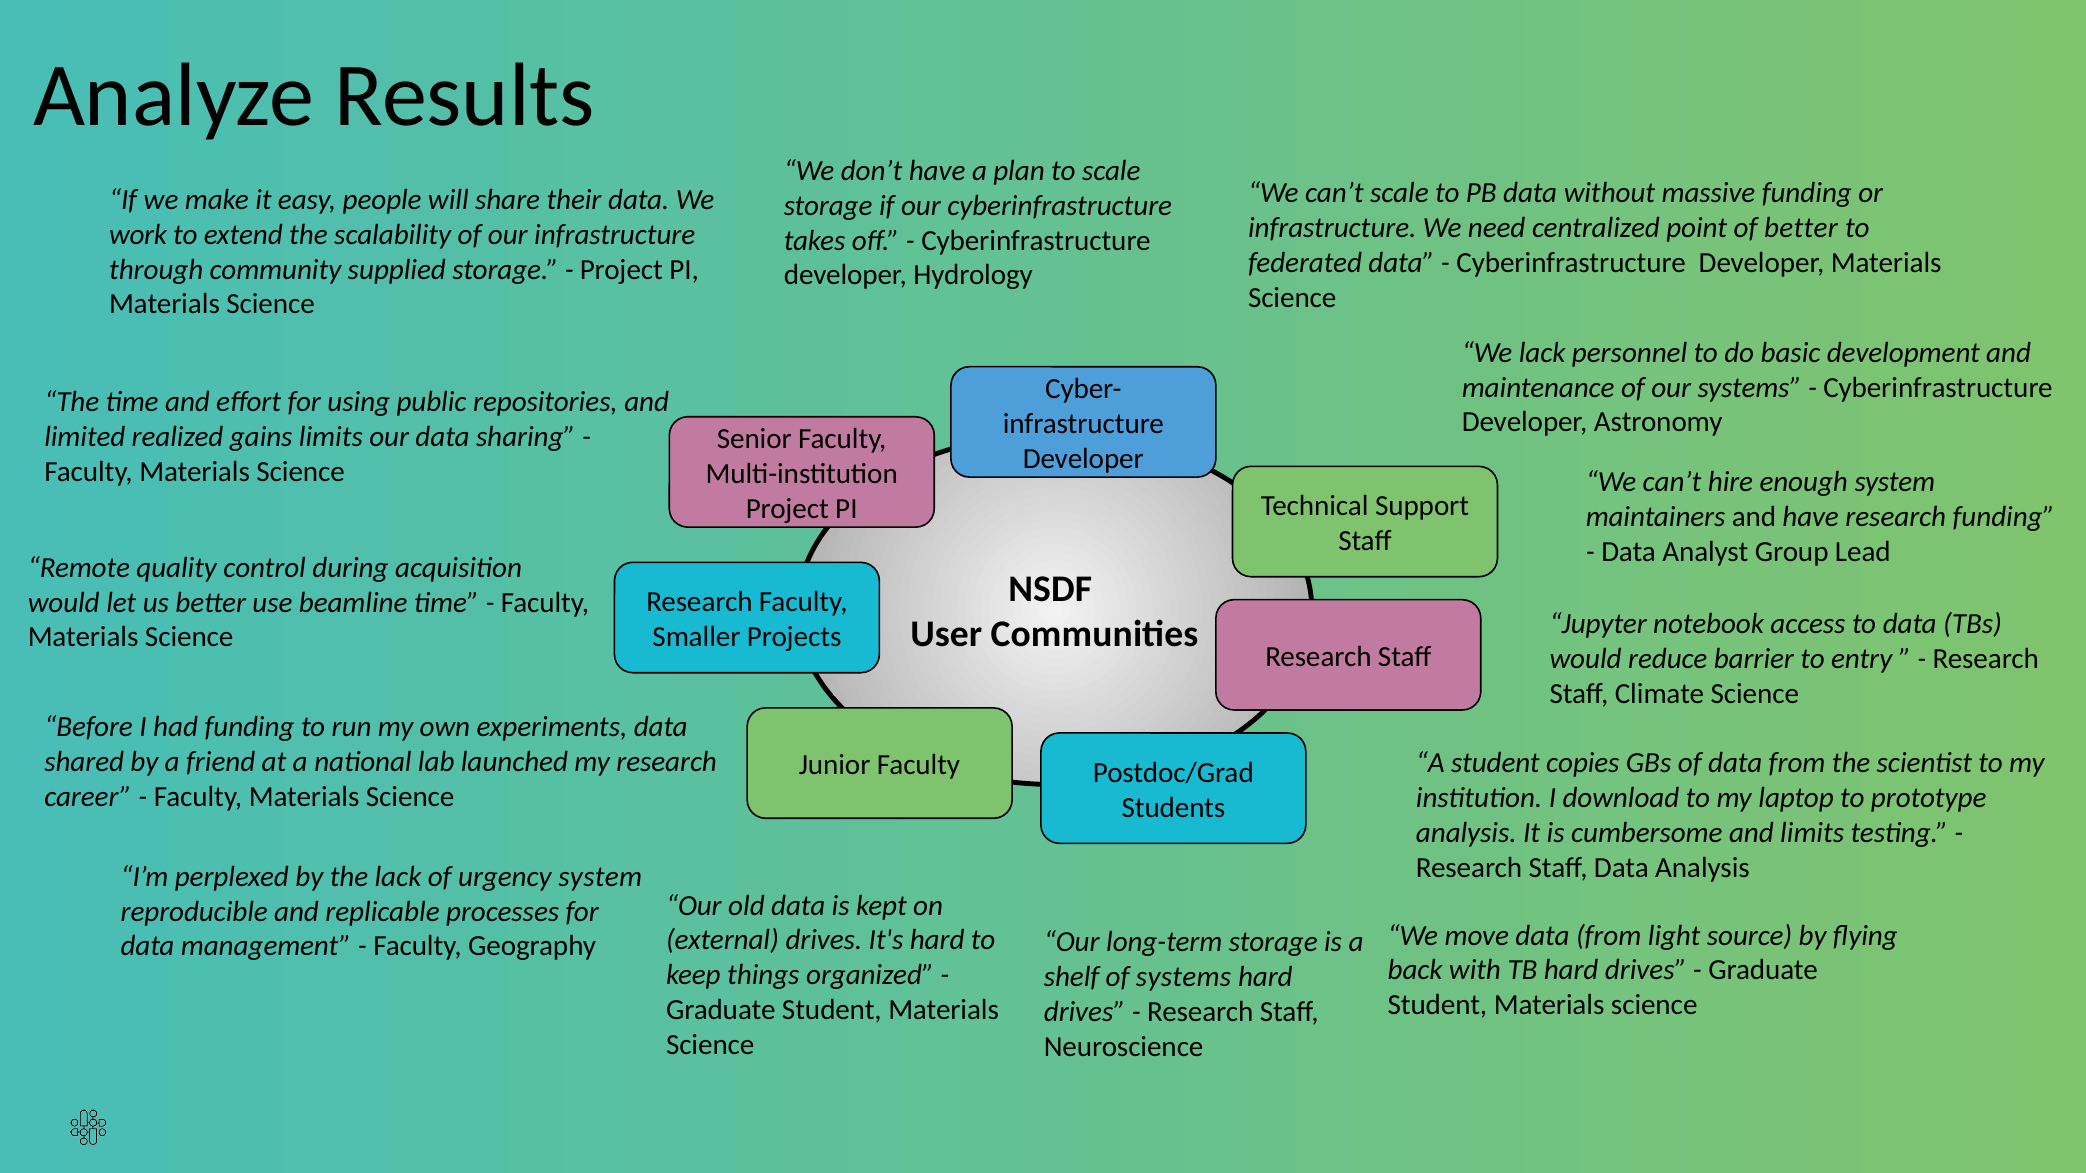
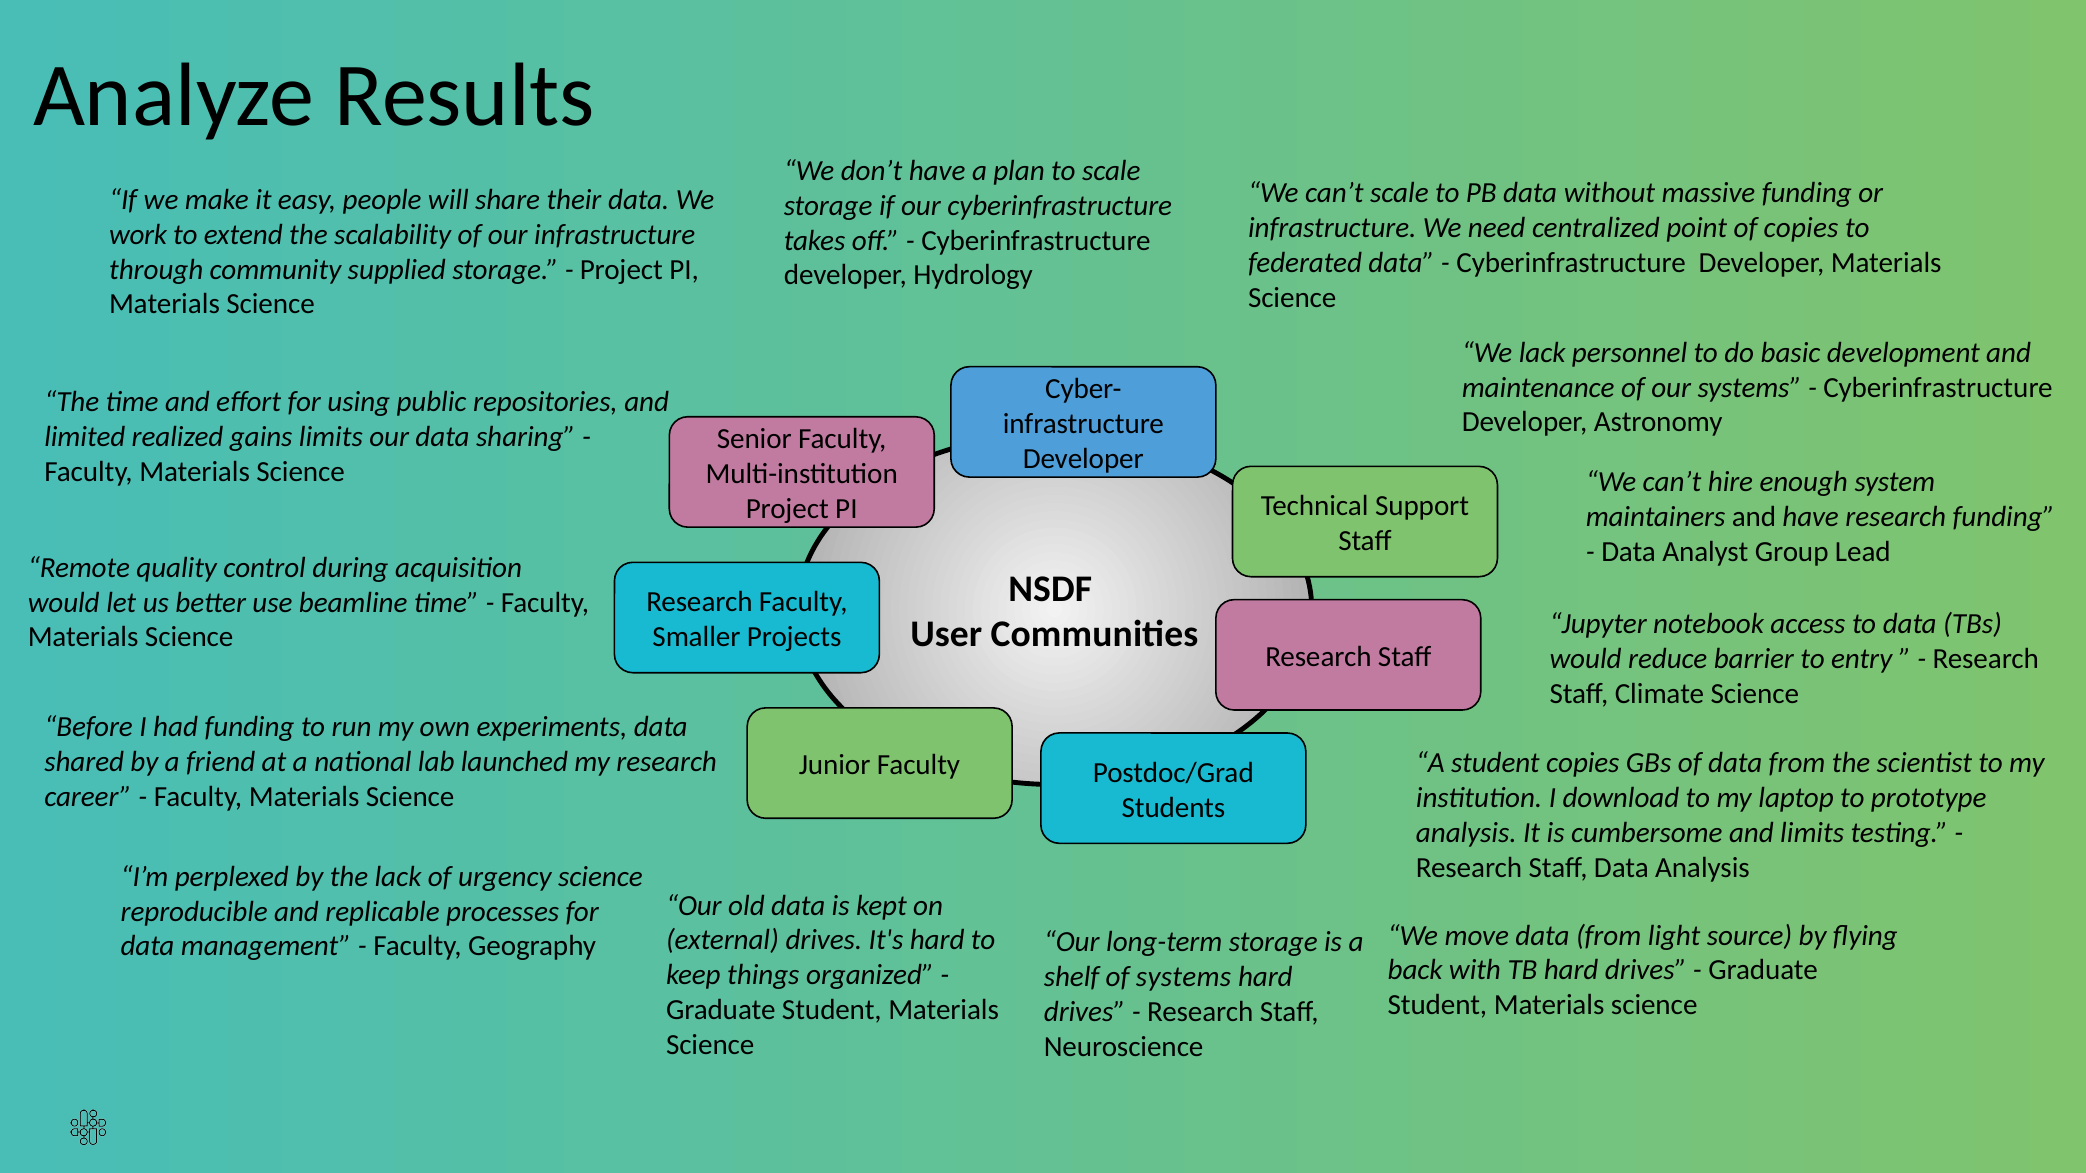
of better: better -> copies
urgency system: system -> science
